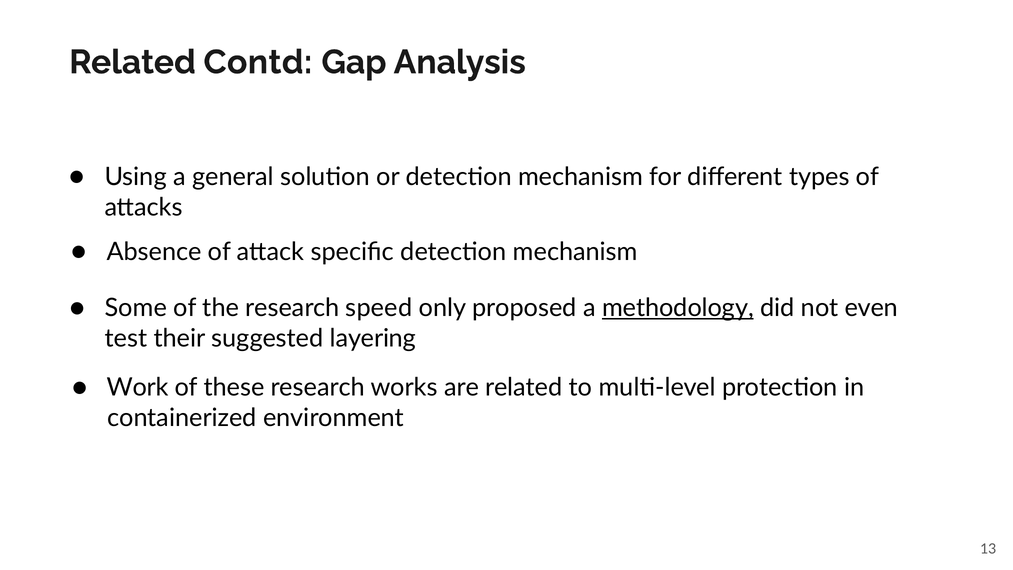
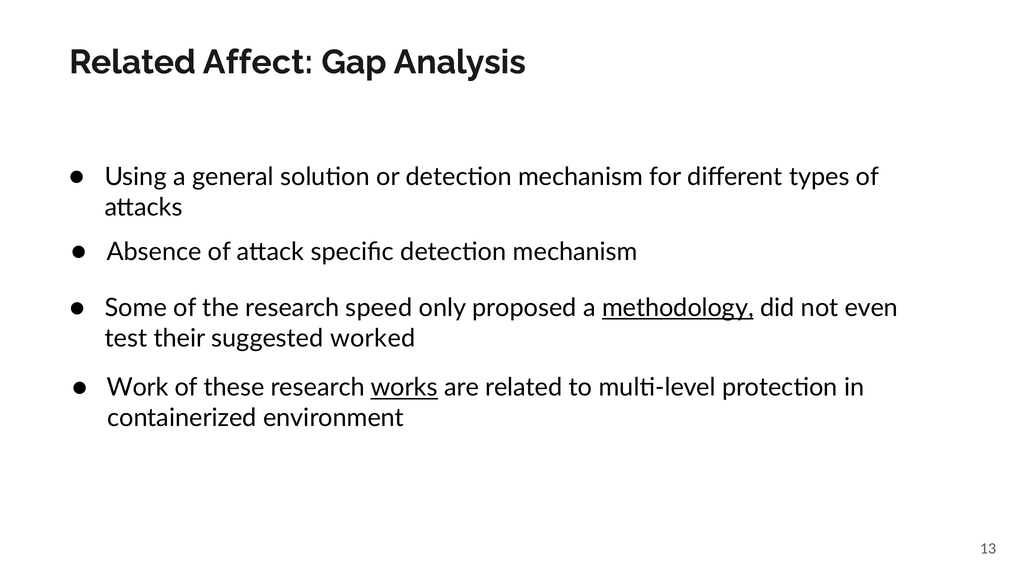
Contd: Contd -> Affect
layering: layering -> worked
works underline: none -> present
